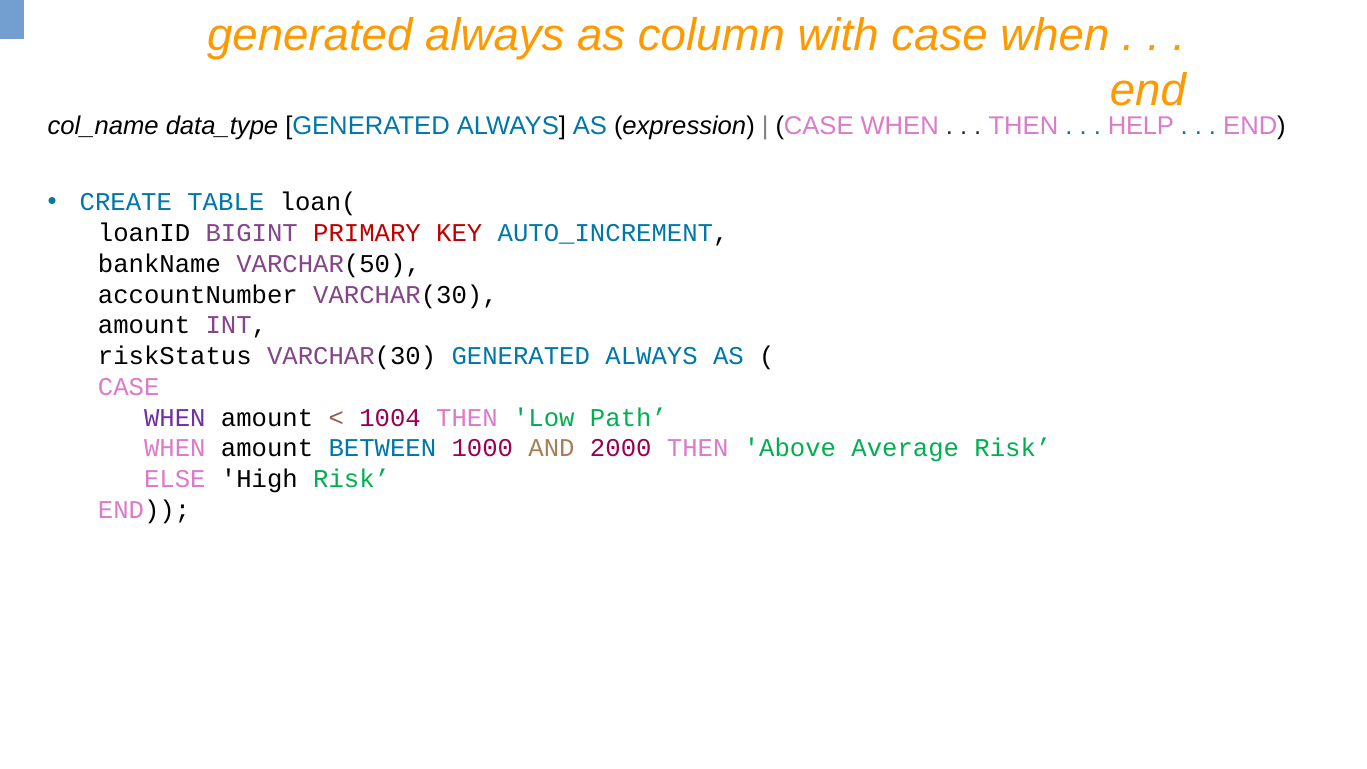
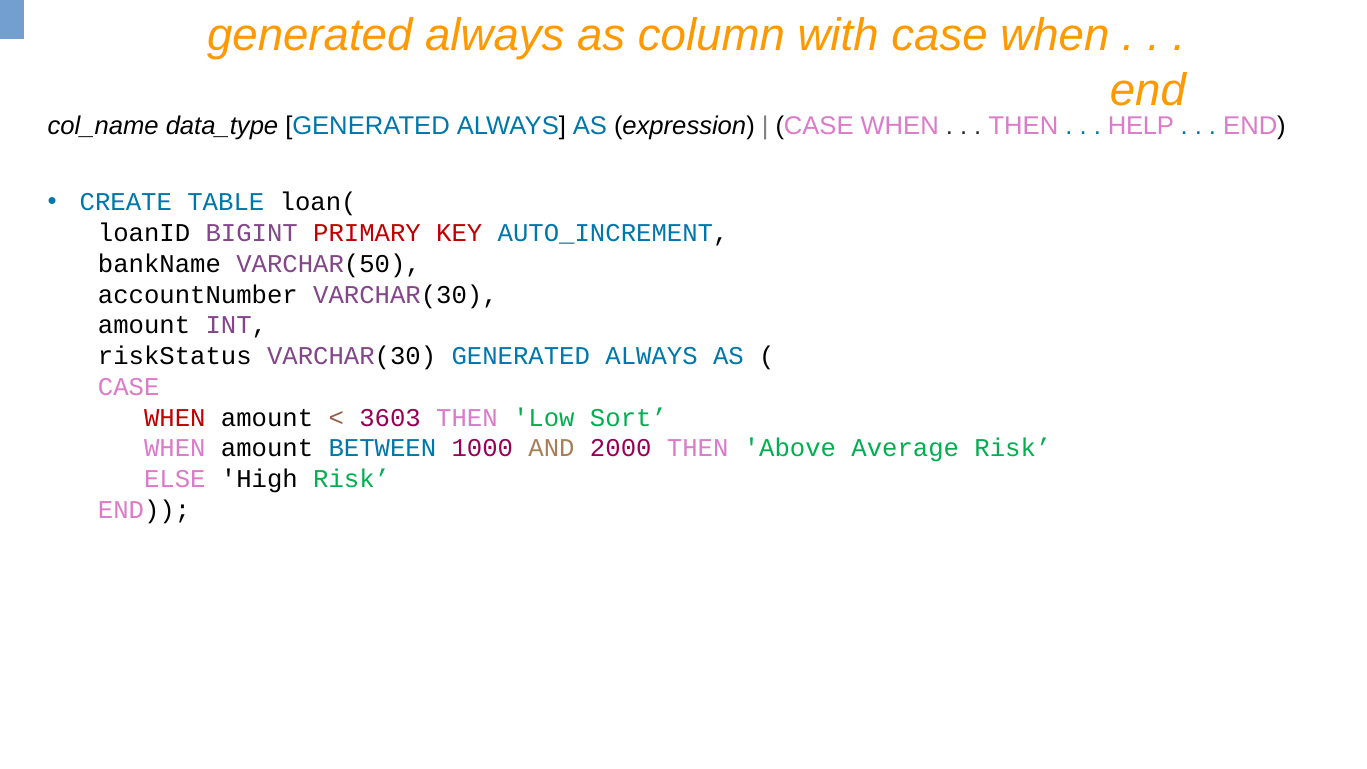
WHEN at (175, 418) colour: purple -> red
1004: 1004 -> 3603
Path: Path -> Sort
